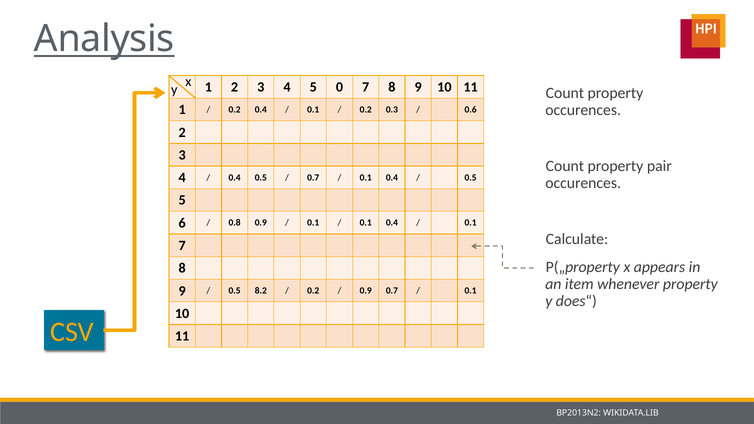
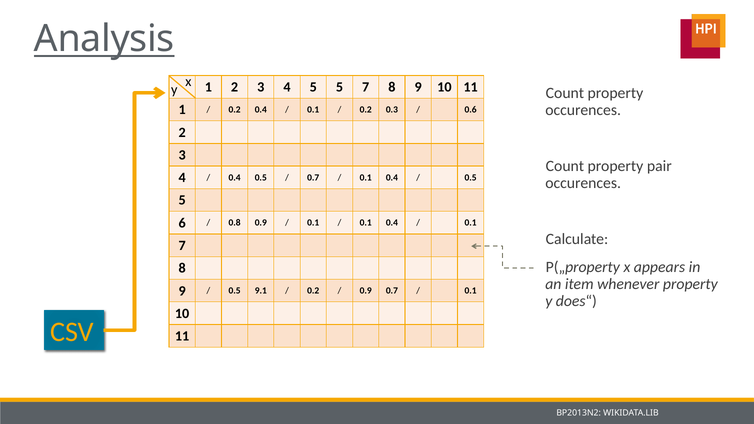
5 0: 0 -> 5
8.2: 8.2 -> 9.1
